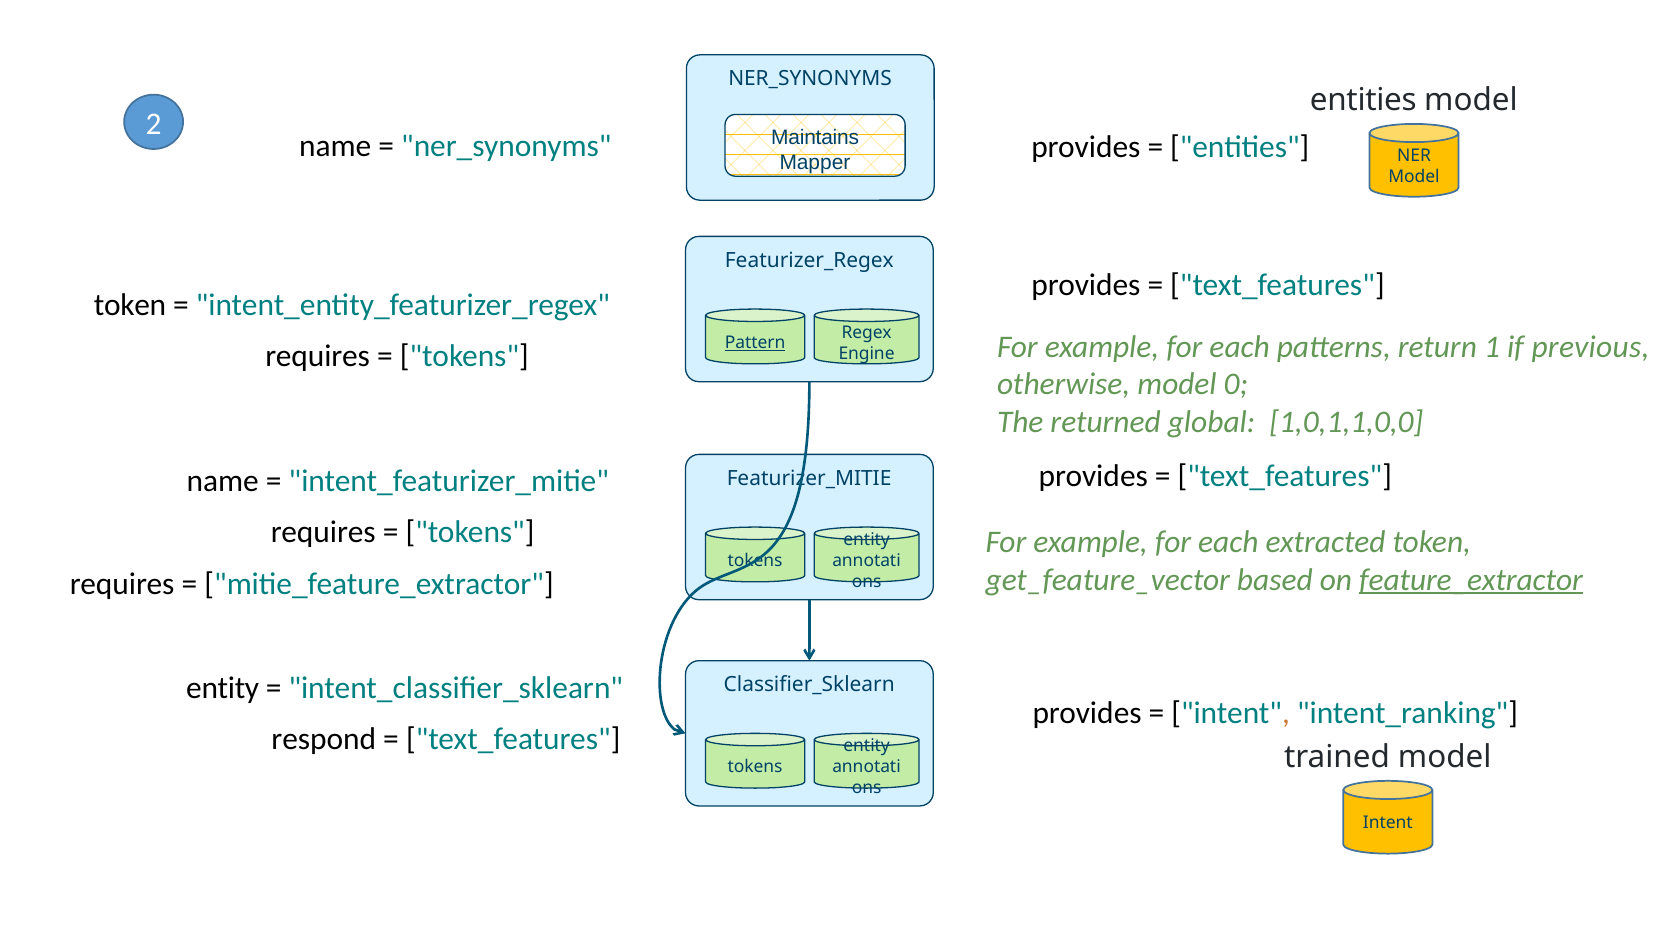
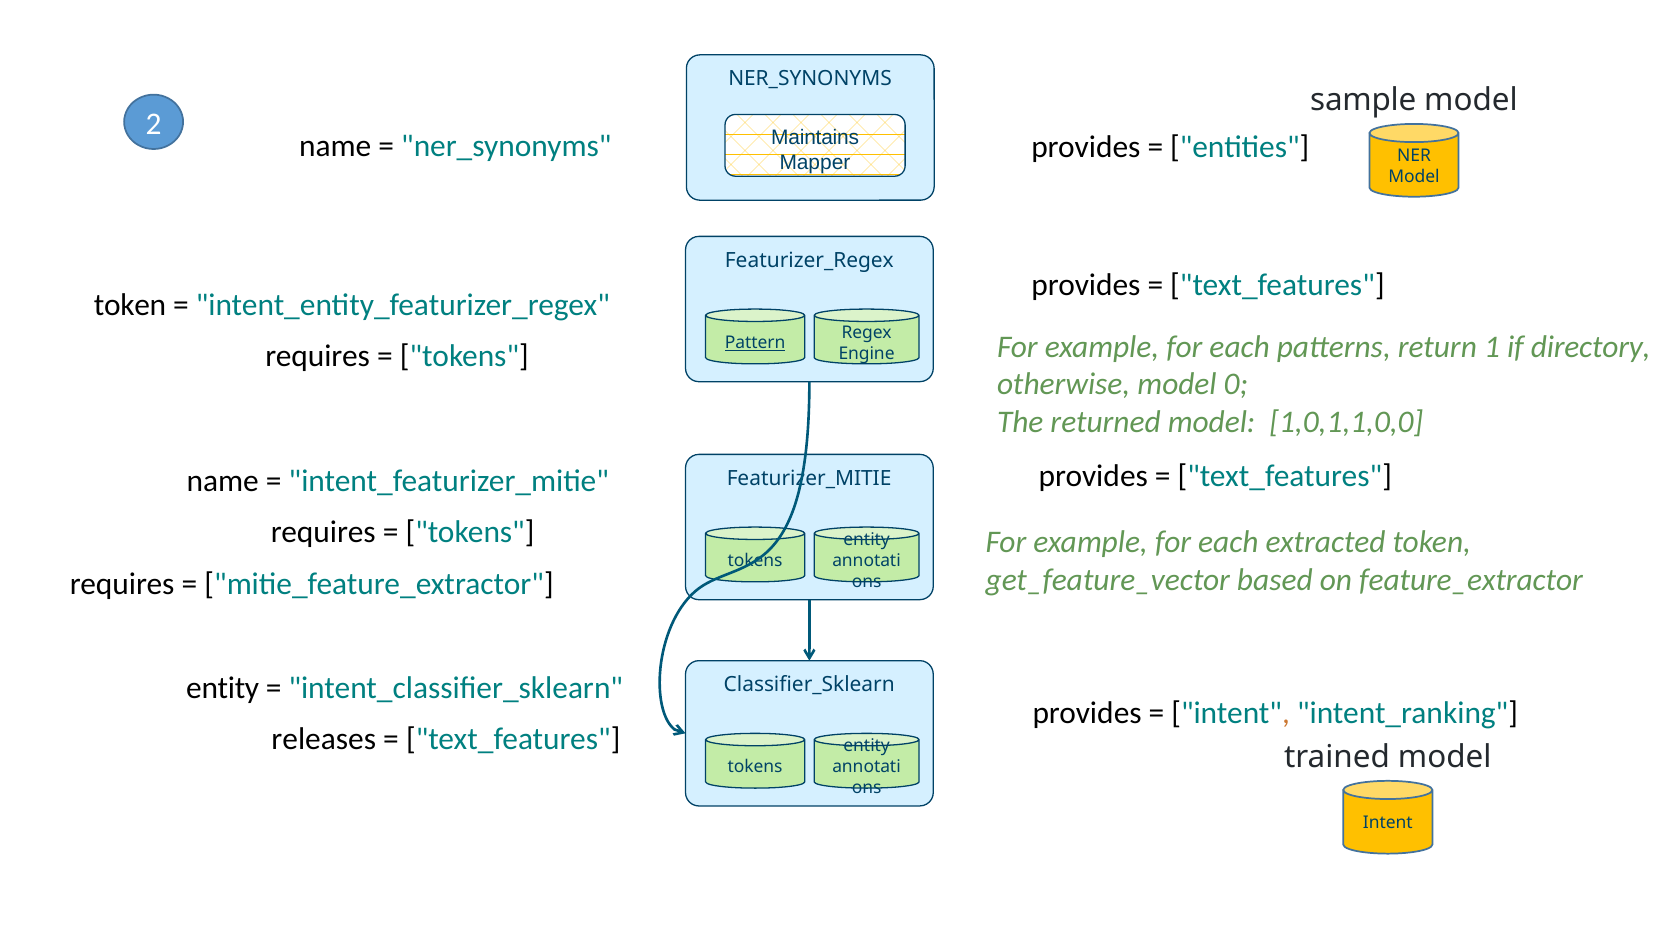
entities at (1363, 100): entities -> sample
previous: previous -> directory
returned global: global -> model
feature_extractor underline: present -> none
respond: respond -> releases
